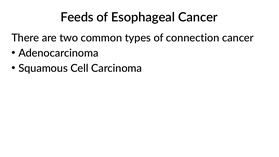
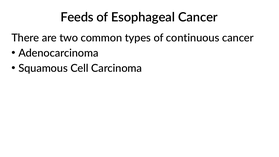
connection: connection -> continuous
